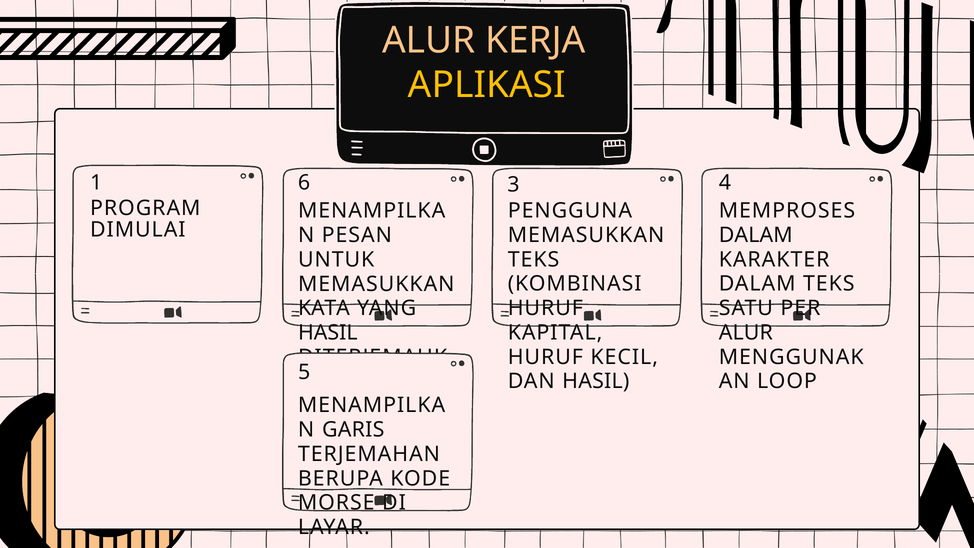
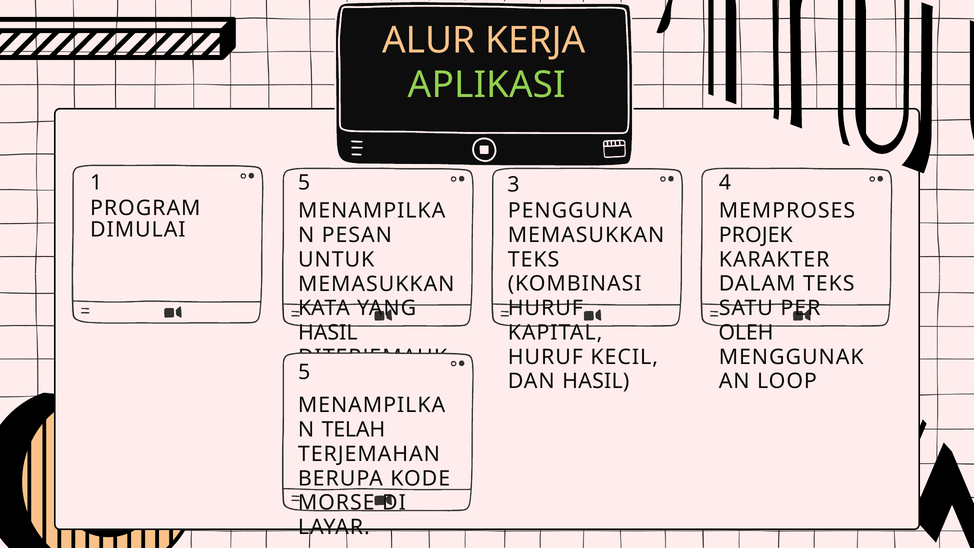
APLIKASI colour: yellow -> light green
1 6: 6 -> 5
DALAM at (756, 235): DALAM -> PROJEK
ALUR at (746, 333): ALUR -> OLEH
GARIS: GARIS -> TELAH
